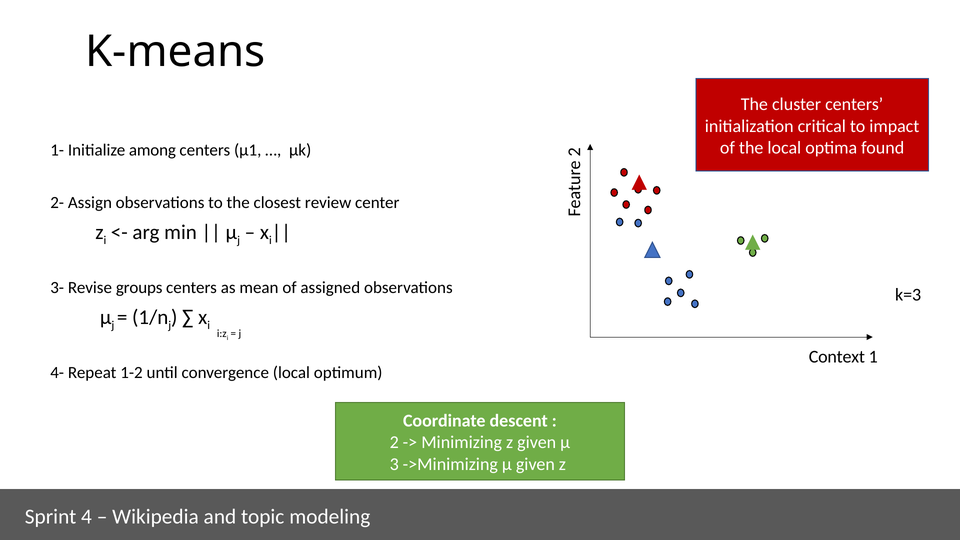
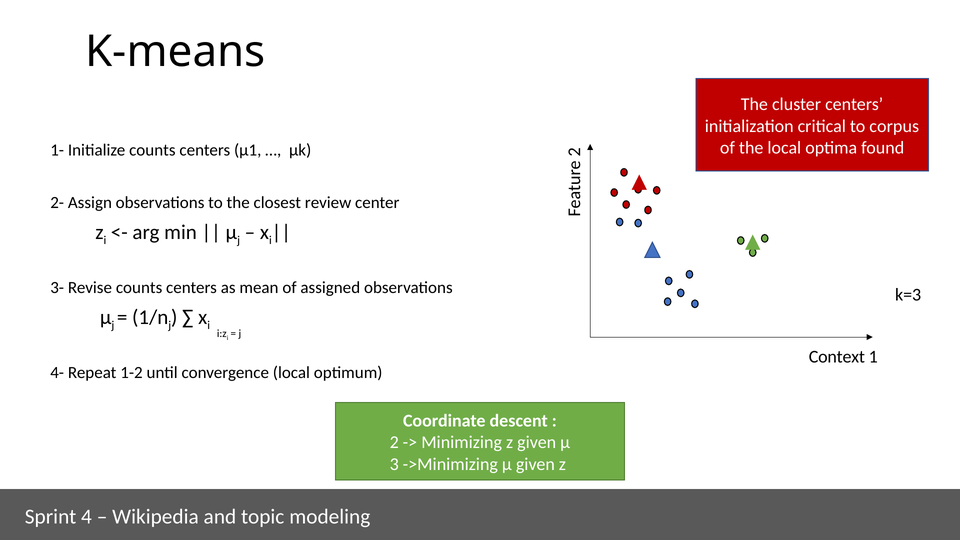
impact: impact -> corpus
Initialize among: among -> counts
Revise groups: groups -> counts
